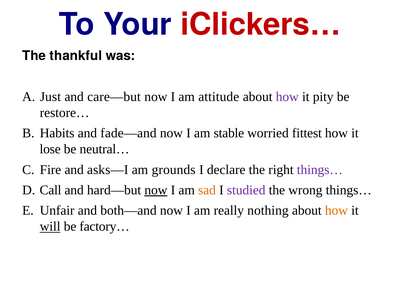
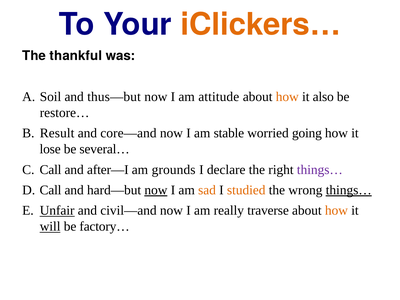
iClickers… colour: red -> orange
Just: Just -> Soil
care—but: care—but -> thus—but
how at (287, 97) colour: purple -> orange
pity: pity -> also
Habits: Habits -> Result
fade—and: fade—and -> core—and
fittest: fittest -> going
neutral…: neutral… -> several…
Fire at (50, 170): Fire -> Call
asks—I: asks—I -> after—I
studied colour: purple -> orange
things… at (349, 190) underline: none -> present
Unfair underline: none -> present
both—and: both—and -> civil—and
nothing: nothing -> traverse
